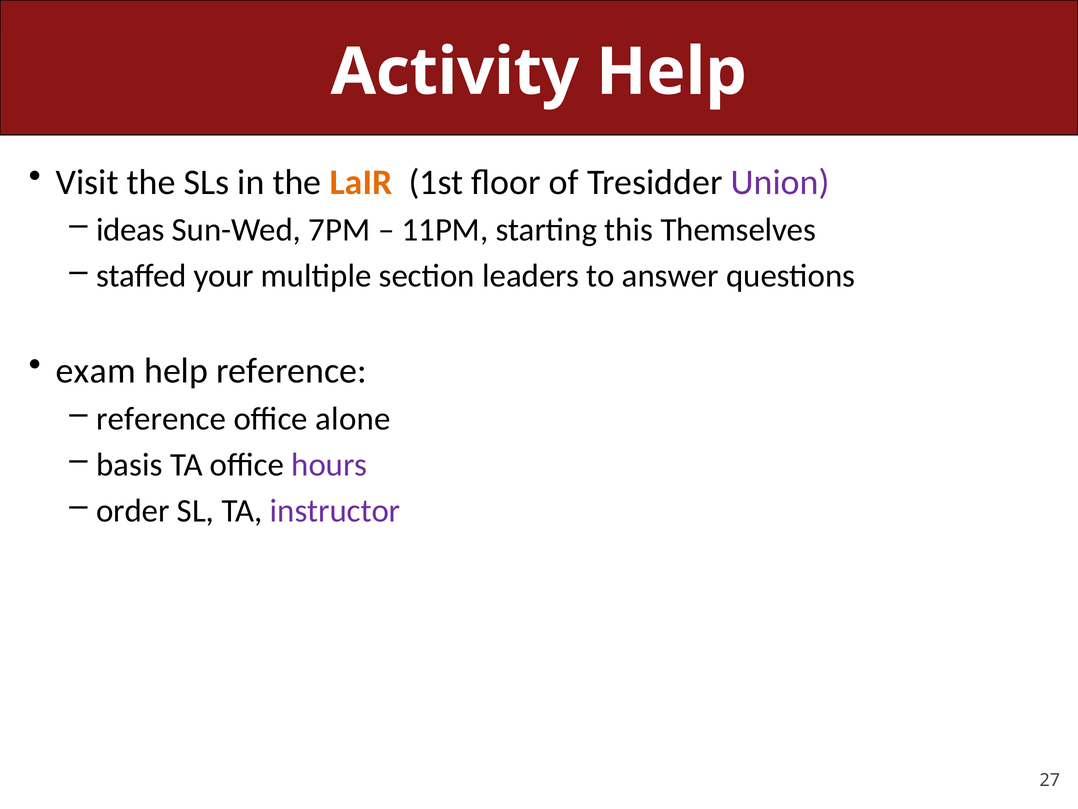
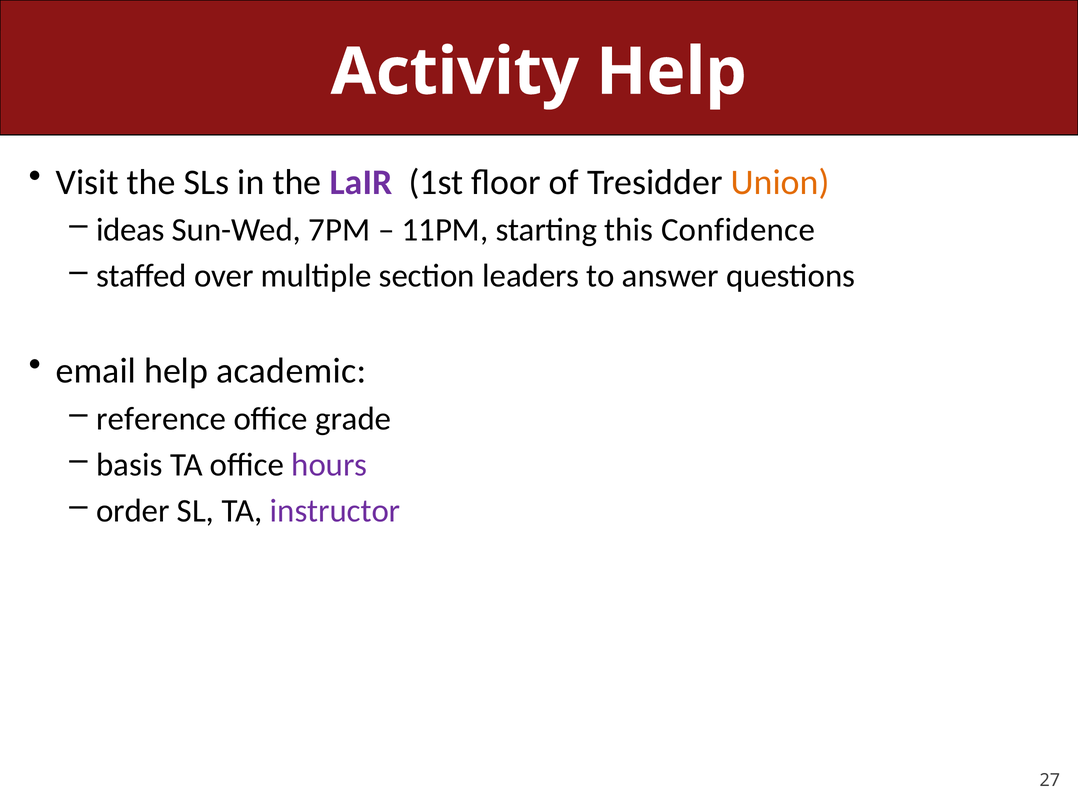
LaIR colour: orange -> purple
Union colour: purple -> orange
Themselves: Themselves -> Confidence
your: your -> over
exam: exam -> email
help reference: reference -> academic
alone: alone -> grade
